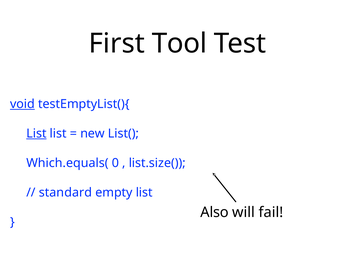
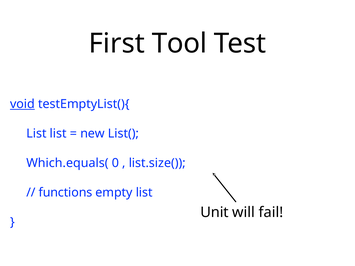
List at (36, 134) underline: present -> none
standard: standard -> functions
Also: Also -> Unit
